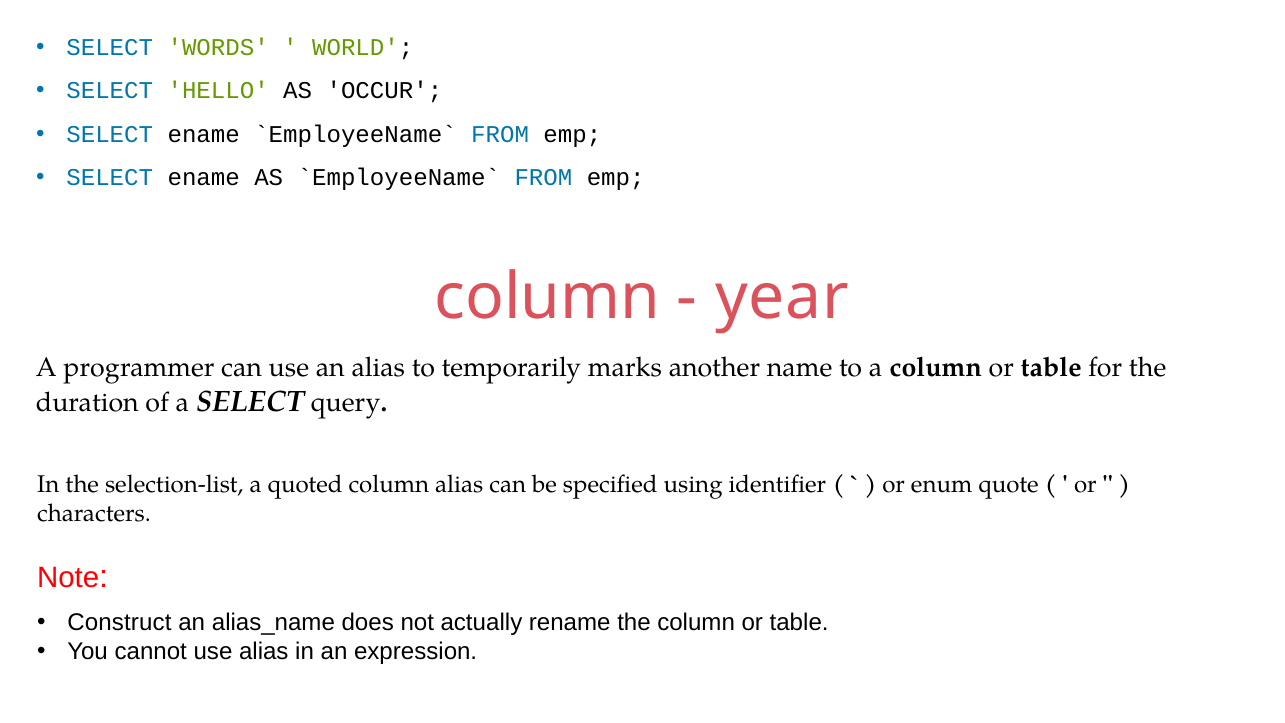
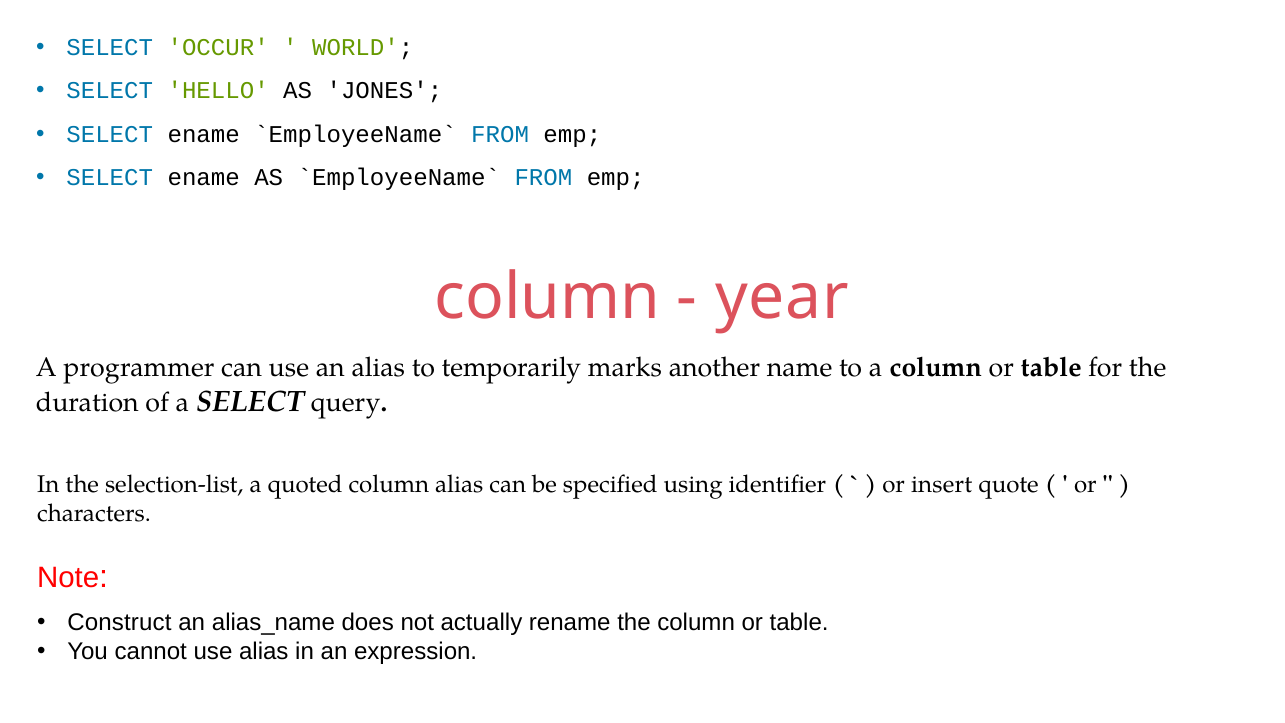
WORDS: WORDS -> OCCUR
OCCUR: OCCUR -> JONES
enum: enum -> insert
